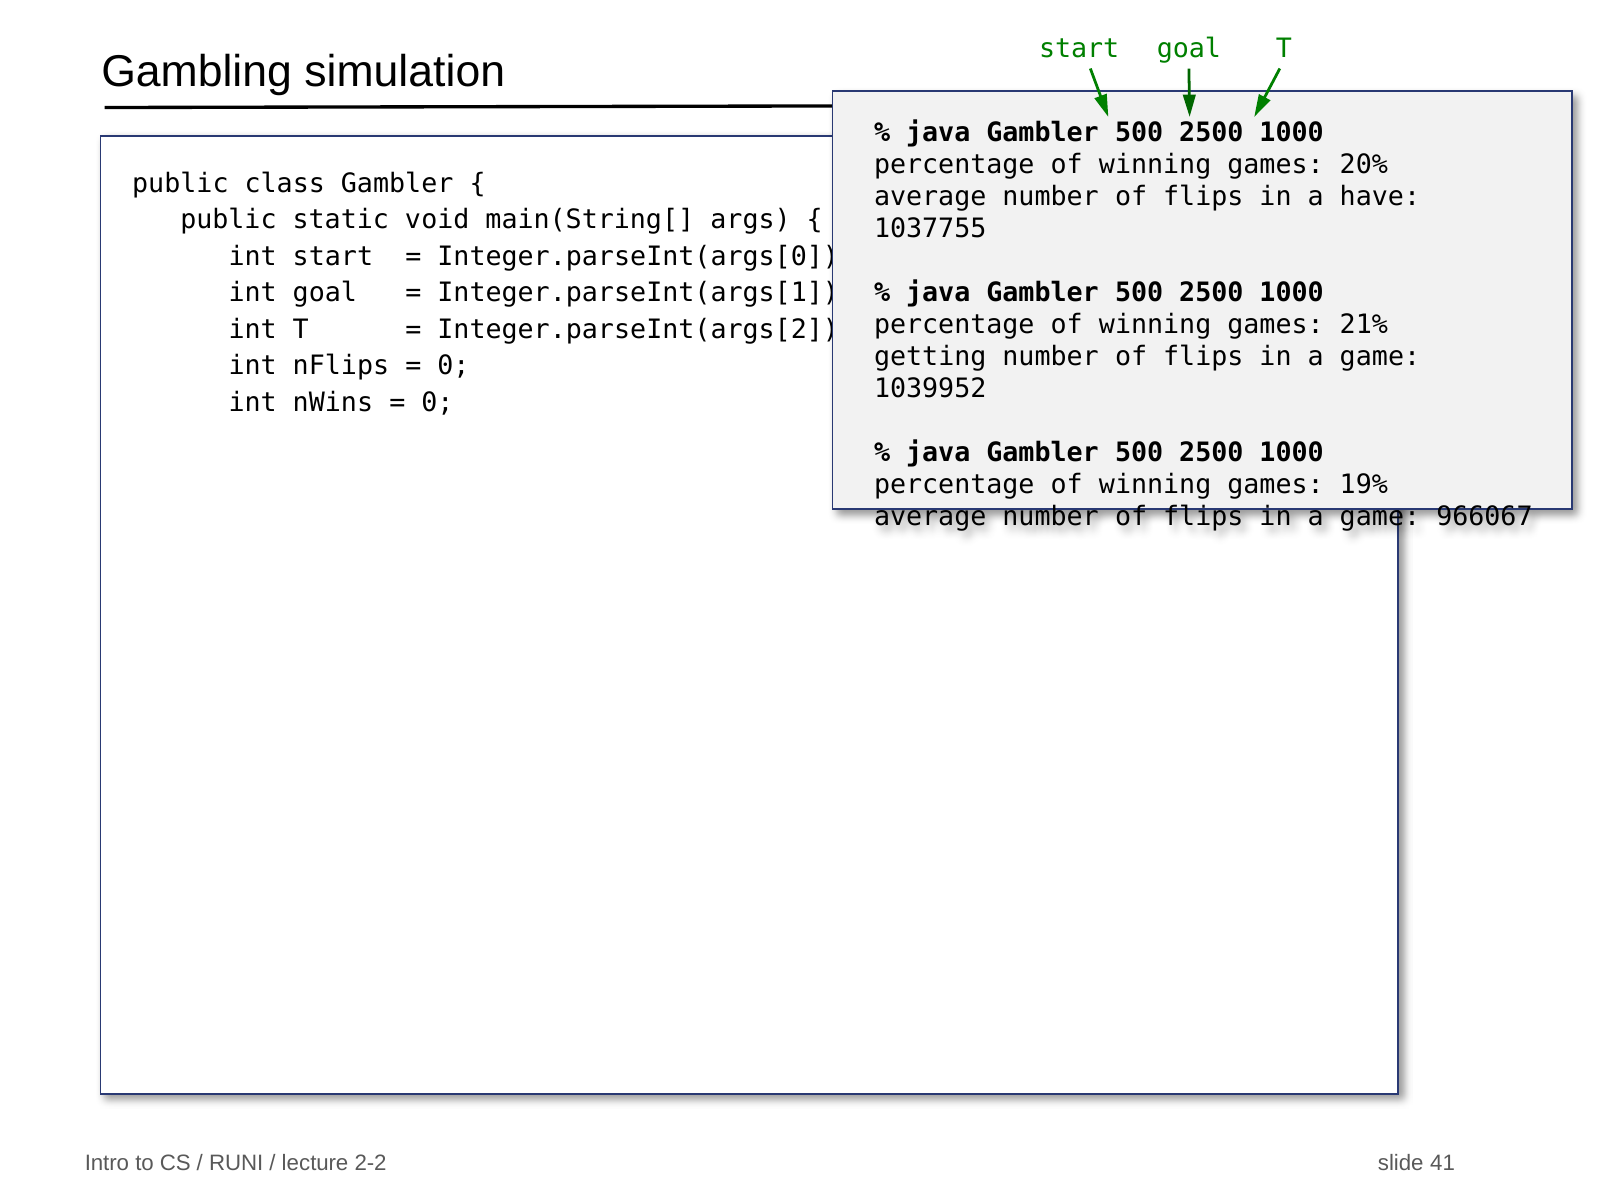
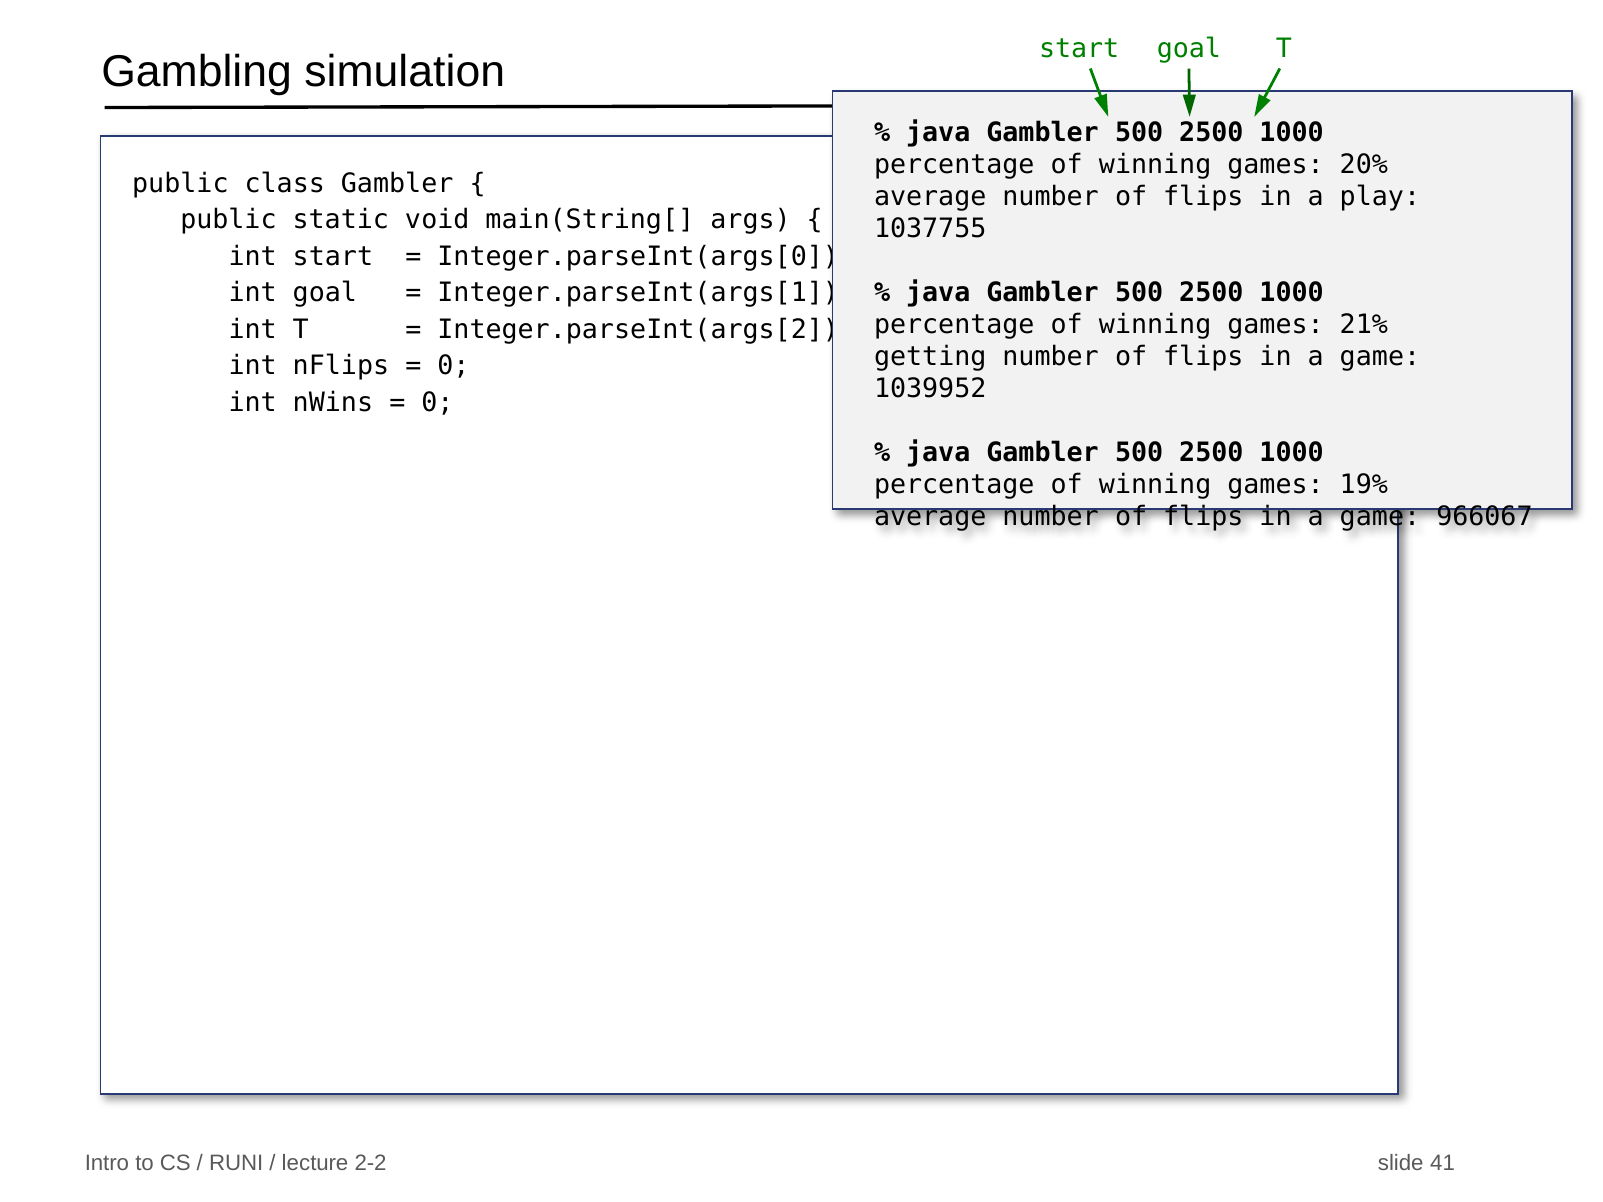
have: have -> play
